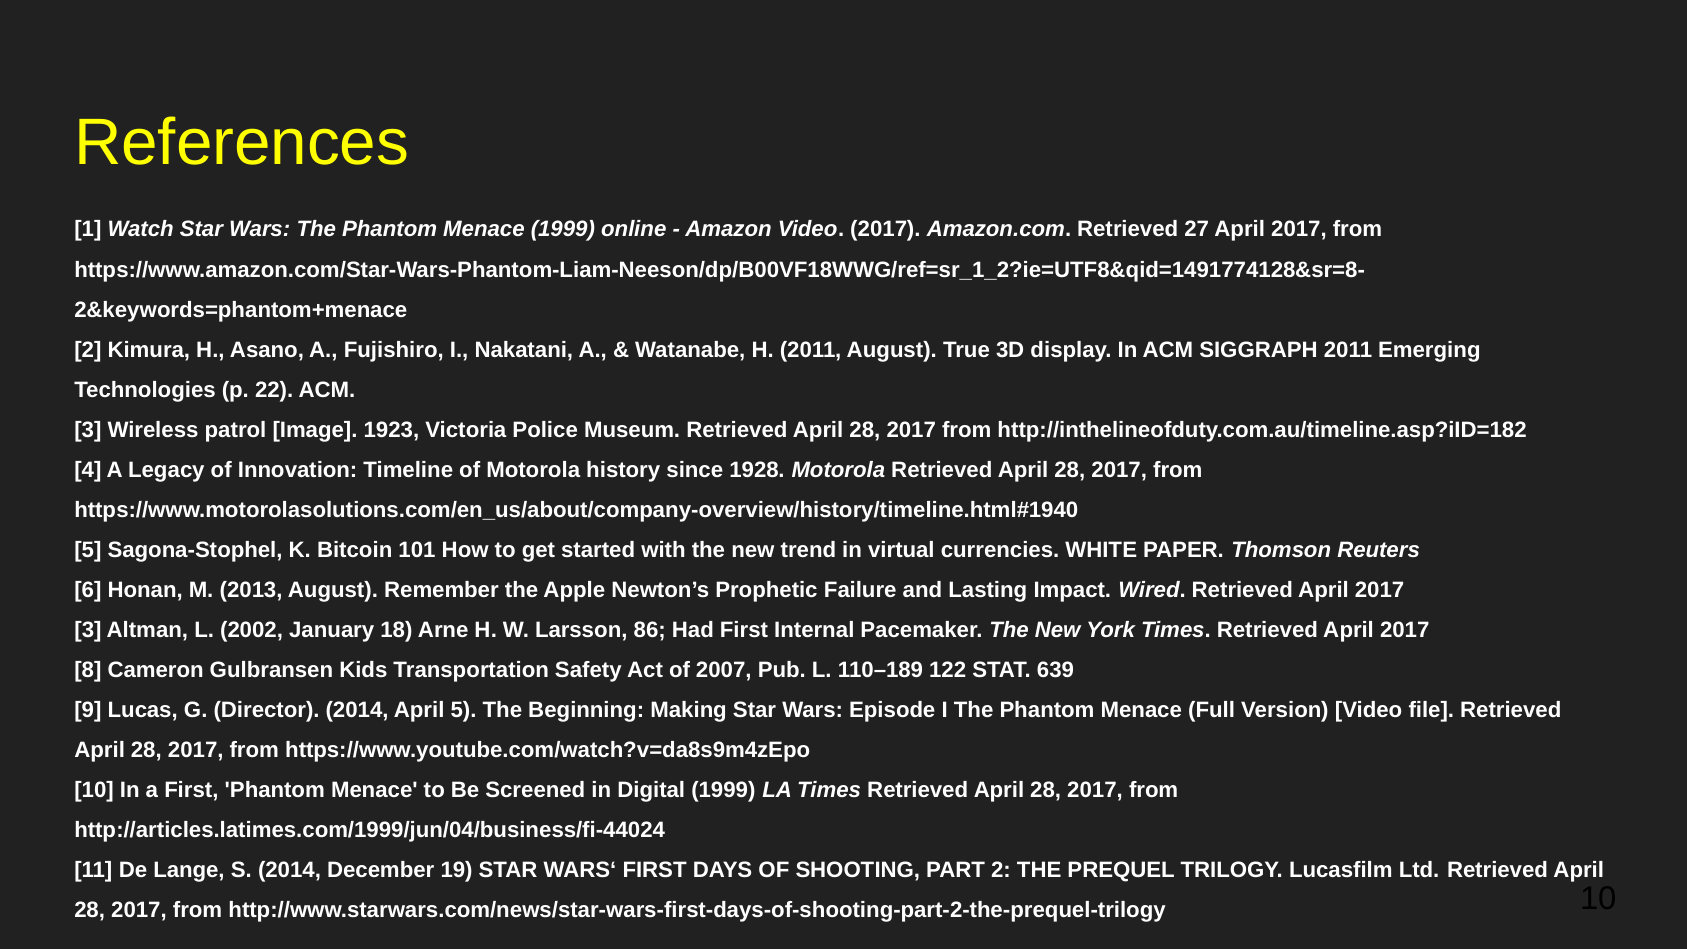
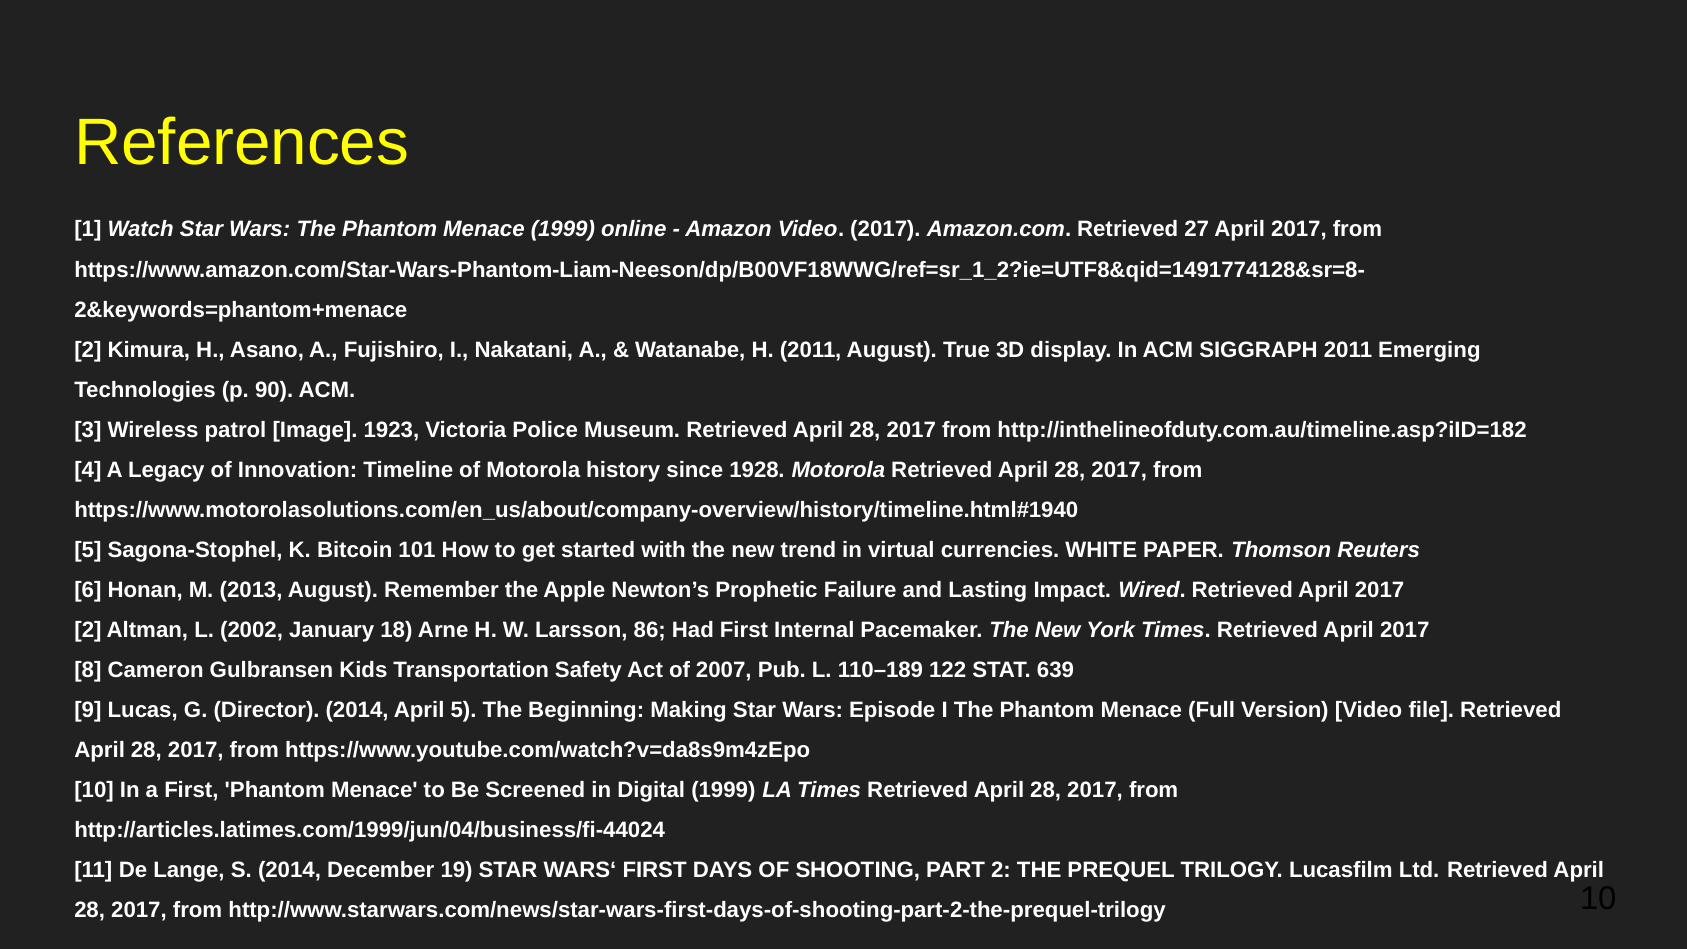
22: 22 -> 90
3 at (88, 630): 3 -> 2
